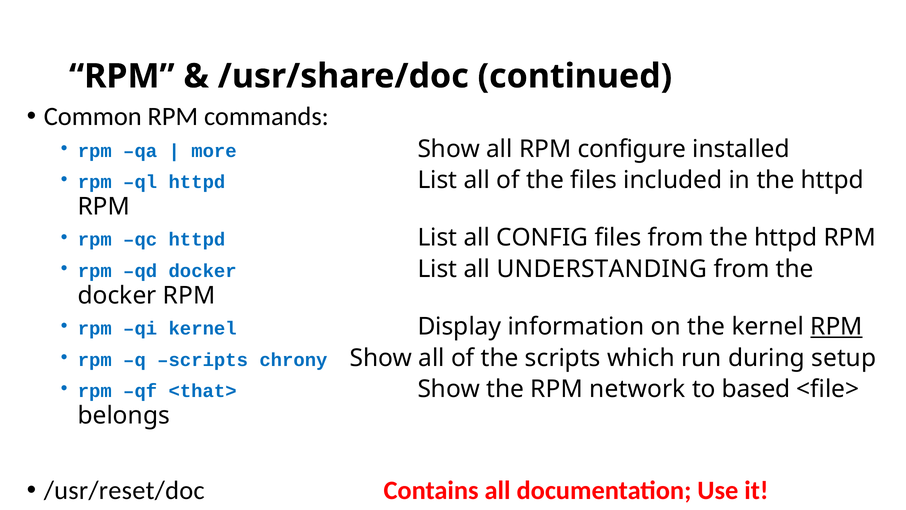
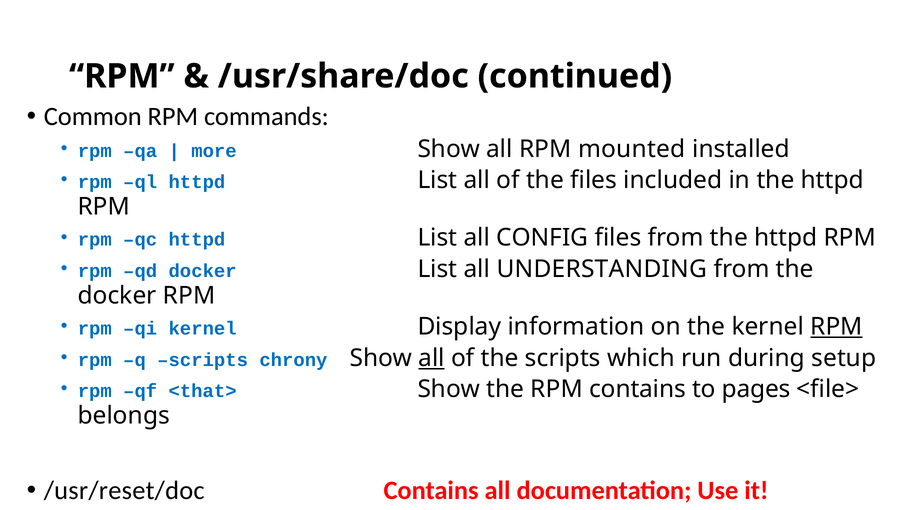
configure: configure -> mounted
all at (431, 358) underline: none -> present
RPM network: network -> contains
based: based -> pages
